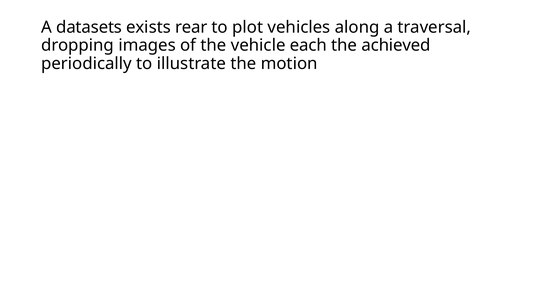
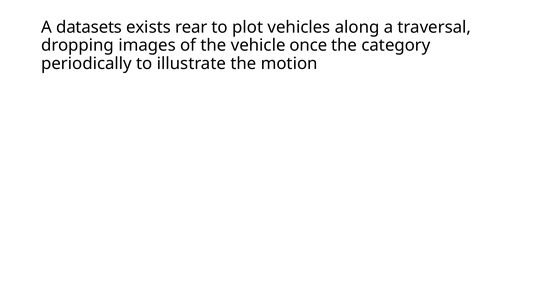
each: each -> once
achieved: achieved -> category
